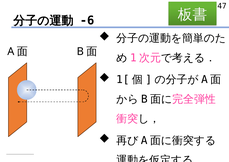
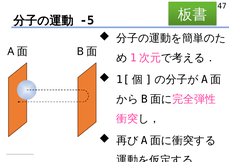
-6: -6 -> -5
